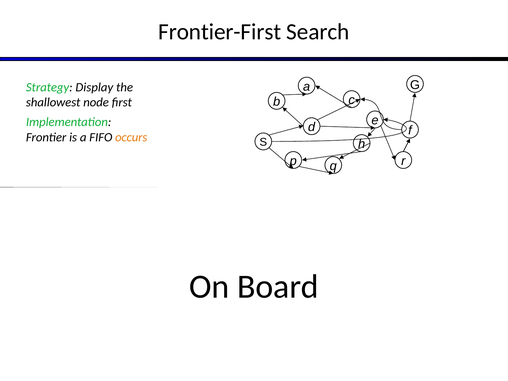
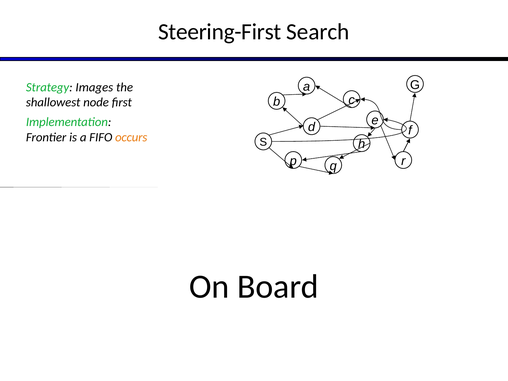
Frontier-First: Frontier-First -> Steering-First
Display: Display -> Images
